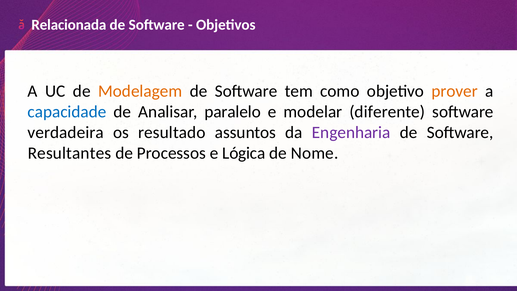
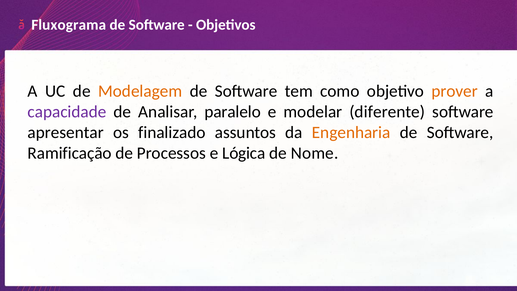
Relacionada: Relacionada -> Fluxograma
capacidade colour: blue -> purple
verdadeira: verdadeira -> apresentar
resultado: resultado -> finalizado
Engenharia colour: purple -> orange
Resultantes: Resultantes -> Ramificação
